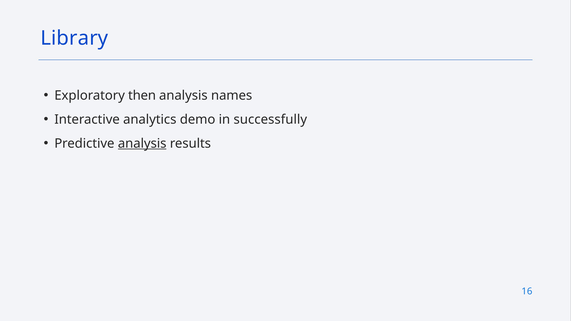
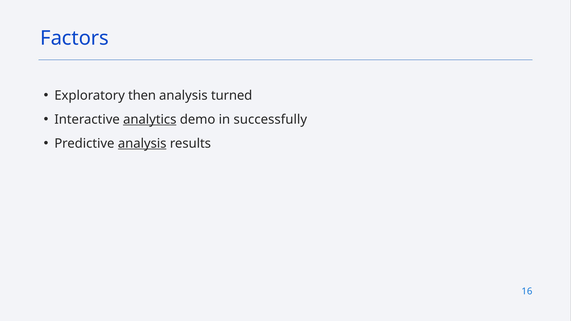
Library: Library -> Factors
names: names -> turned
analytics underline: none -> present
